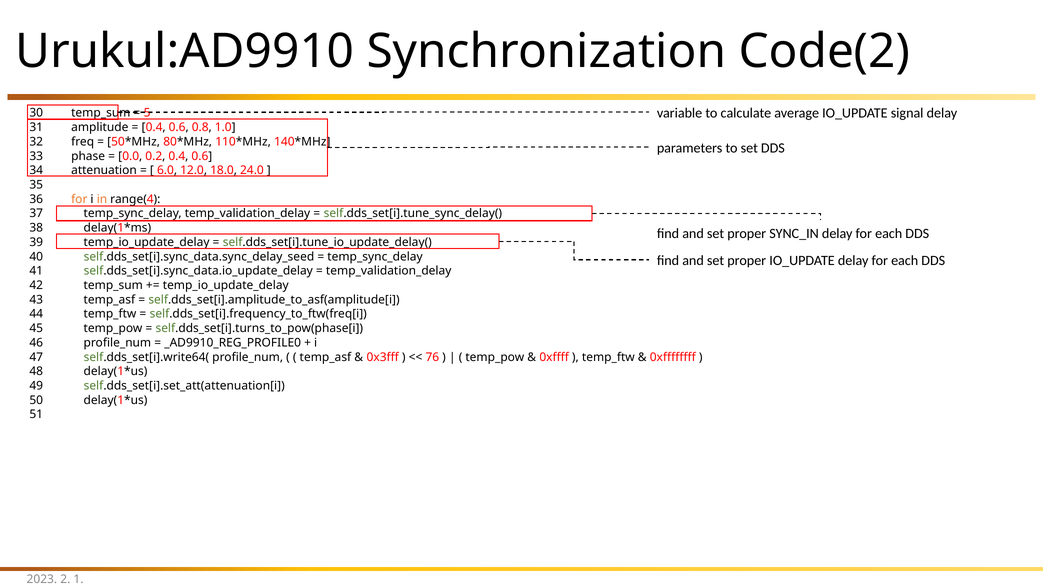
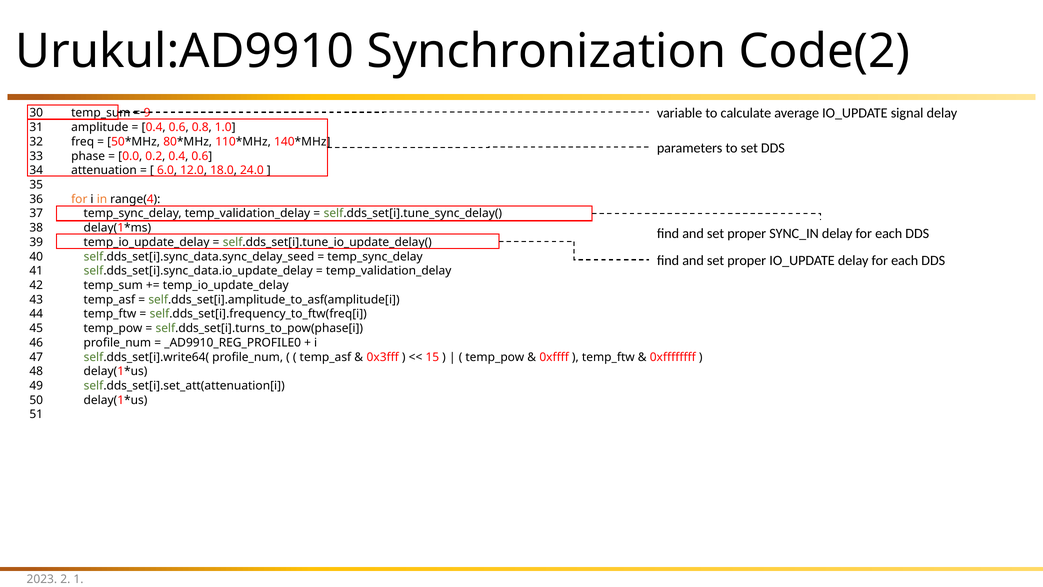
5: 5 -> 9
76: 76 -> 15
